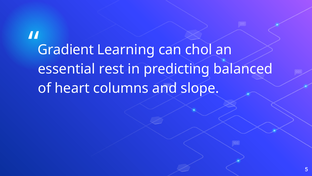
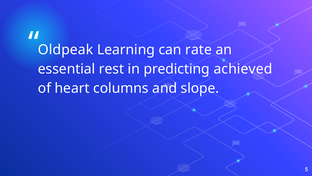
Gradient: Gradient -> Oldpeak
chol: chol -> rate
balanced: balanced -> achieved
